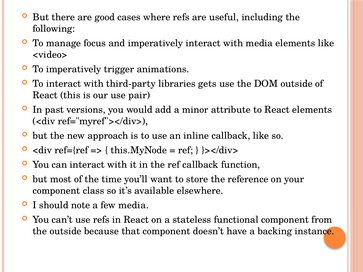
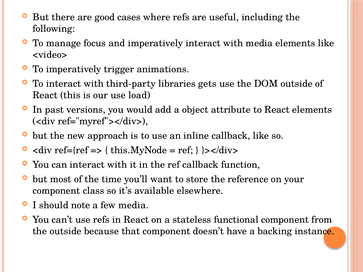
pair: pair -> load
minor: minor -> object
